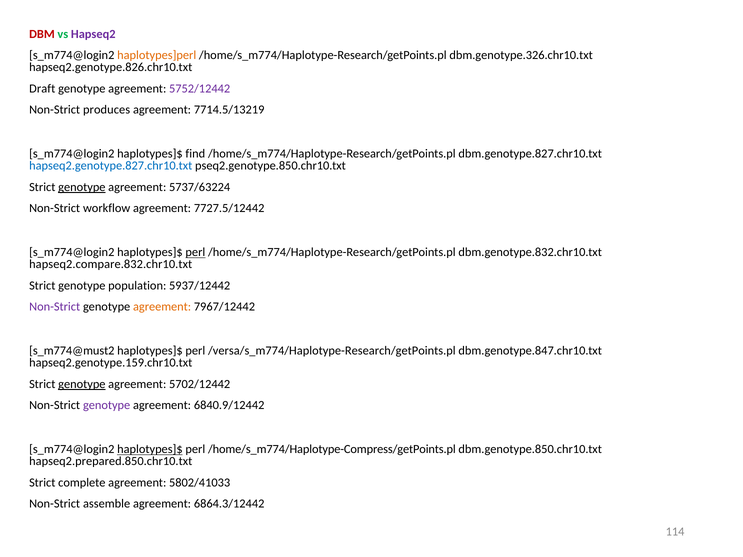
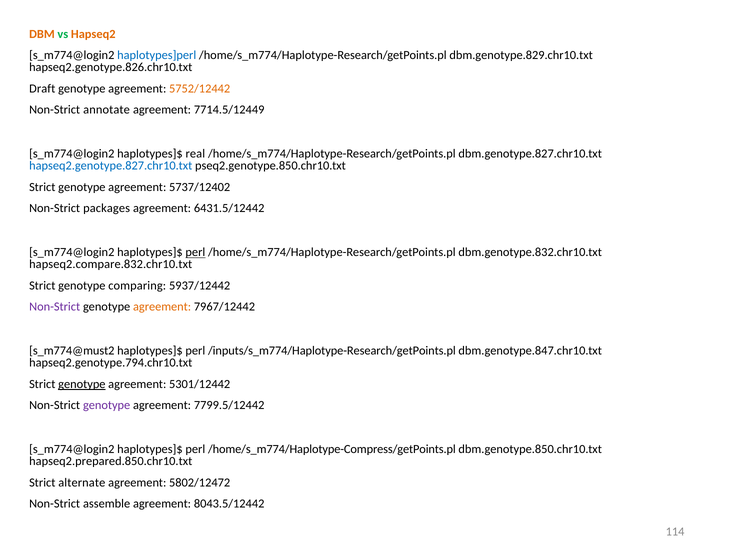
DBM colour: red -> orange
Hapseq2 colour: purple -> orange
haplotypes]perl colour: orange -> blue
dbm.genotype.326.chr10.txt: dbm.genotype.326.chr10.txt -> dbm.genotype.829.chr10.txt
5752/12442 colour: purple -> orange
produces: produces -> annotate
7714.5/13219: 7714.5/13219 -> 7714.5/12449
find: find -> real
genotype at (82, 187) underline: present -> none
5737/63224: 5737/63224 -> 5737/12402
workflow: workflow -> packages
7727.5/12442: 7727.5/12442 -> 6431.5/12442
population: population -> comparing
/versa/s_m774/Haplotype-Research/getPoints.pl: /versa/s_m774/Haplotype-Research/getPoints.pl -> /inputs/s_m774/Haplotype-Research/getPoints.pl
hapseq2.genotype.159.chr10.txt: hapseq2.genotype.159.chr10.txt -> hapseq2.genotype.794.chr10.txt
5702/12442: 5702/12442 -> 5301/12442
6840.9/12442: 6840.9/12442 -> 7799.5/12442
haplotypes]$ at (150, 450) underline: present -> none
complete: complete -> alternate
5802/41033: 5802/41033 -> 5802/12472
6864.3/12442: 6864.3/12442 -> 8043.5/12442
